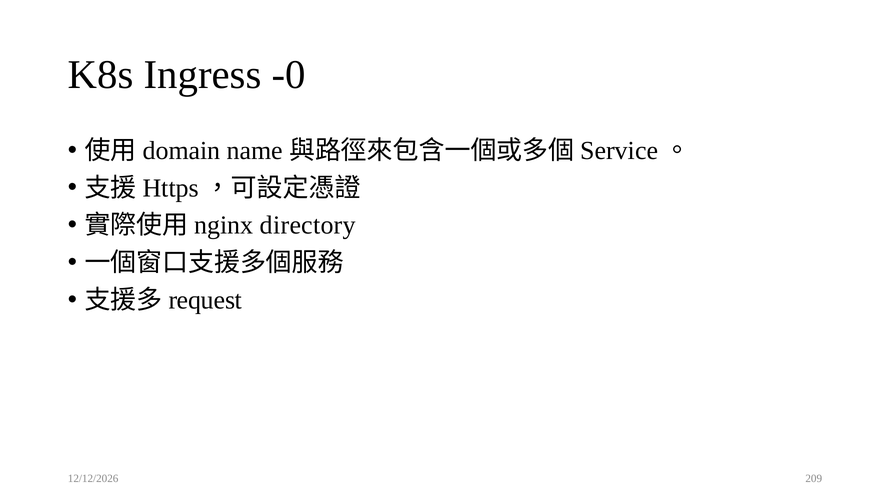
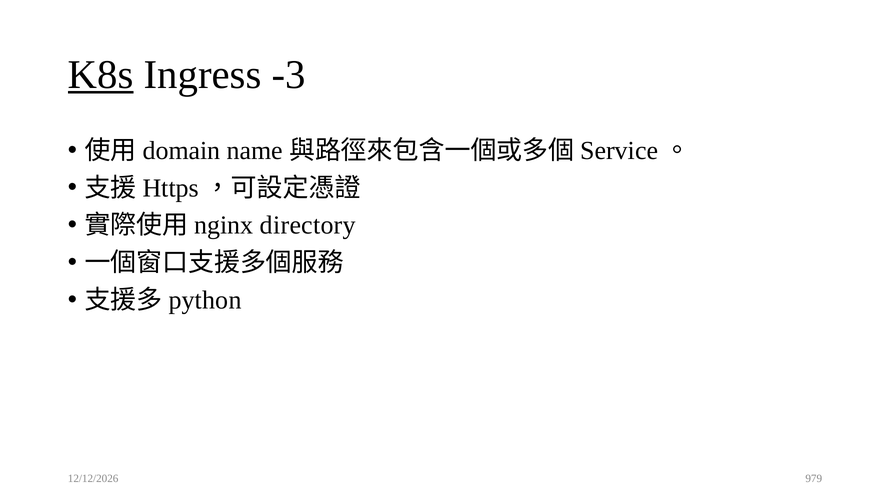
K8s underline: none -> present
-0: -0 -> -3
request: request -> python
209: 209 -> 979
